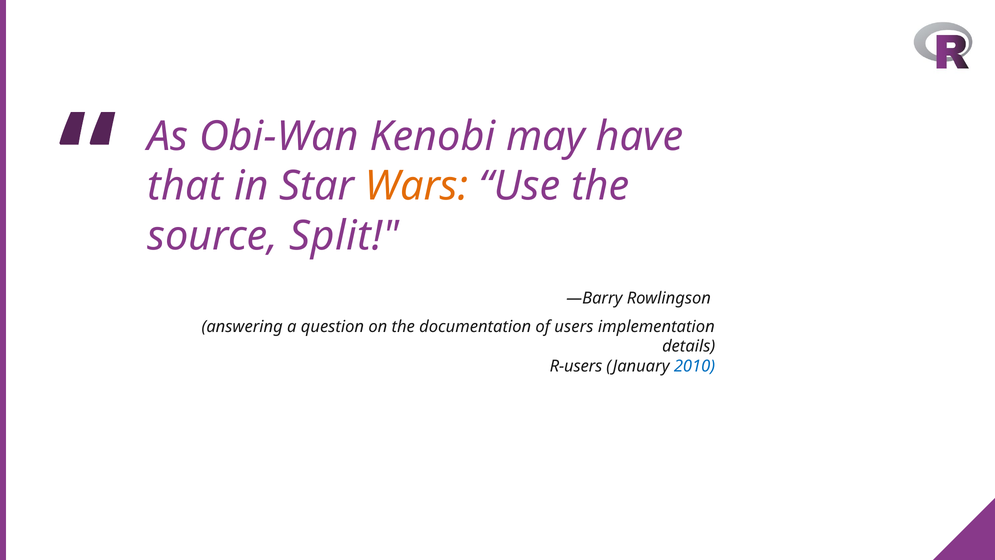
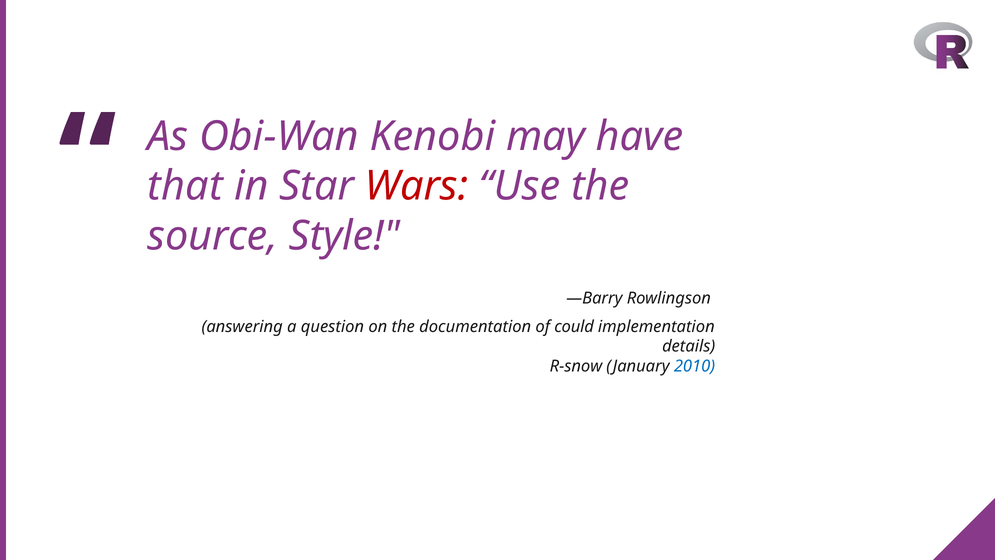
Wars colour: orange -> red
Split: Split -> Style
users: users -> could
R-users: R-users -> R-snow
